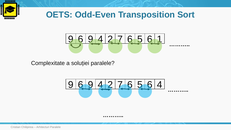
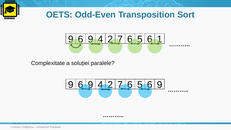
4 at (160, 85): 4 -> 9
